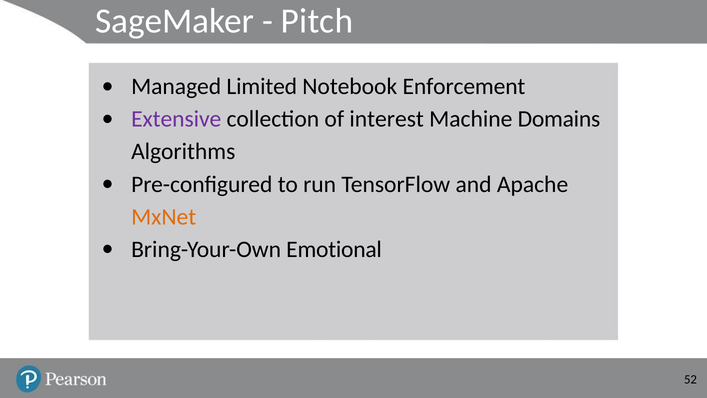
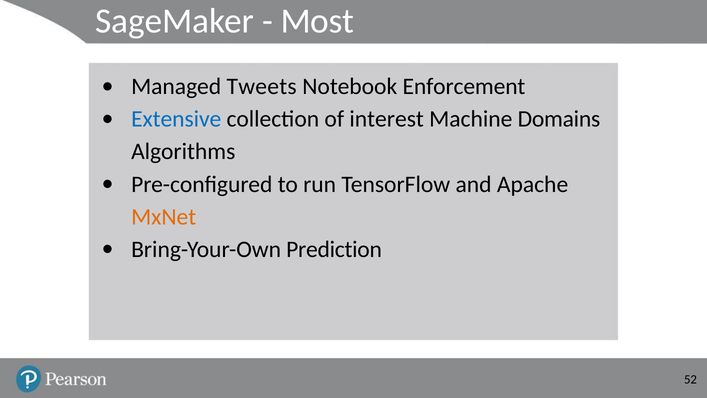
Pitch: Pitch -> Most
Limited: Limited -> Tweets
Extensive colour: purple -> blue
Emotional: Emotional -> Prediction
